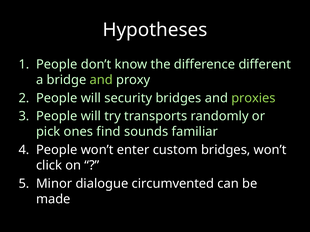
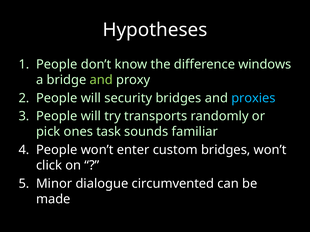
different: different -> windows
proxies colour: light green -> light blue
find: find -> task
